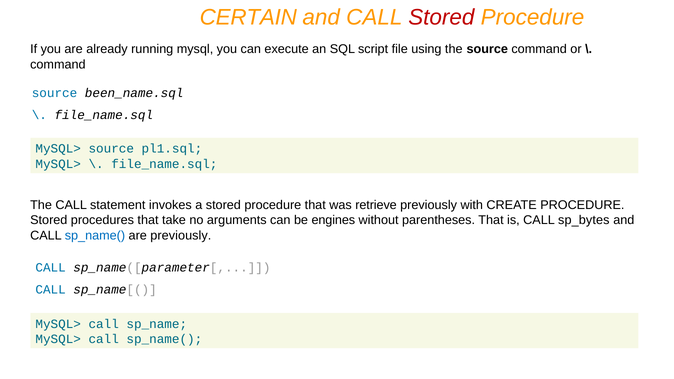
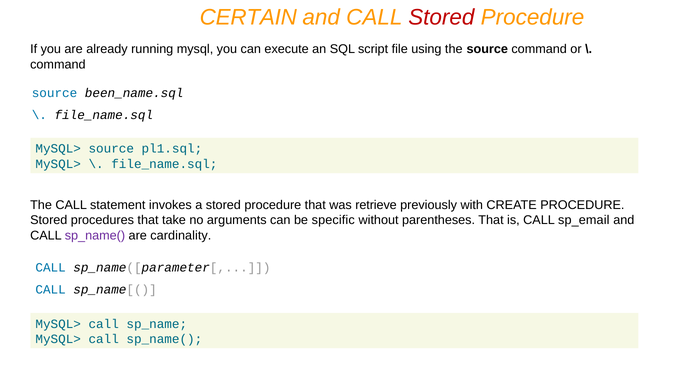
engines: engines -> specific
sp_bytes: sp_bytes -> sp_email
sp_name( at (95, 236) colour: blue -> purple
are previously: previously -> cardinality
